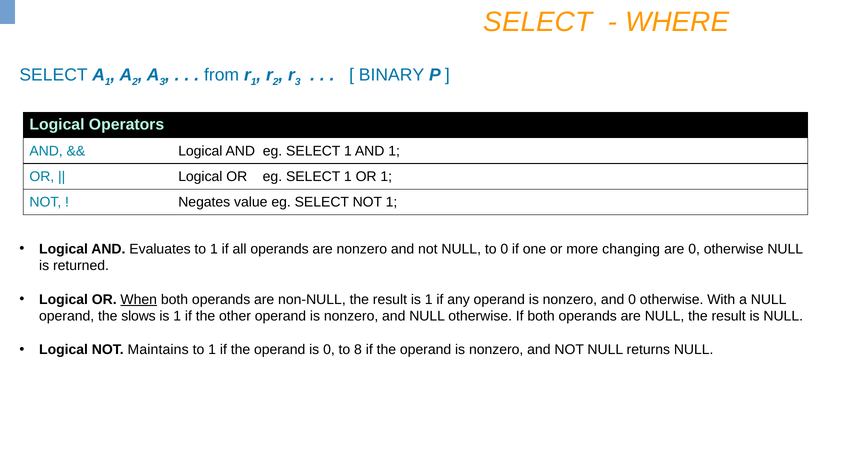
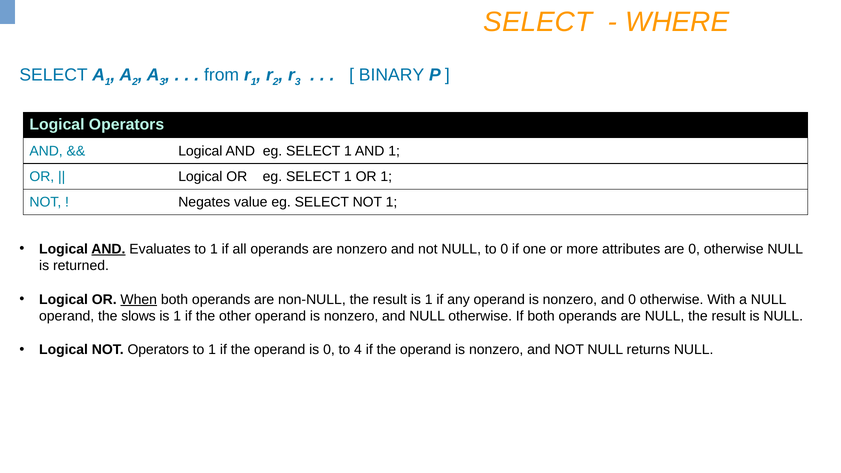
AND at (108, 249) underline: none -> present
changing: changing -> attributes
NOT Maintains: Maintains -> Operators
8: 8 -> 4
